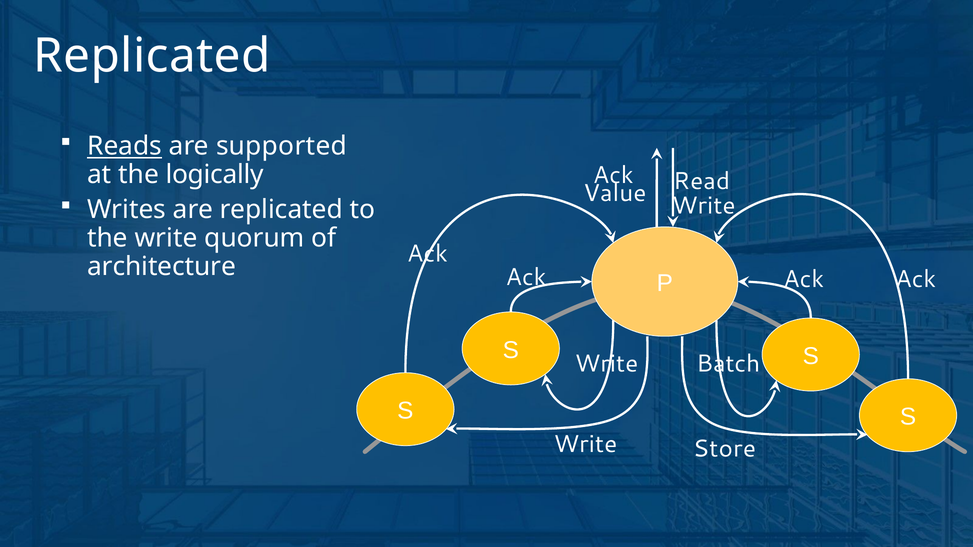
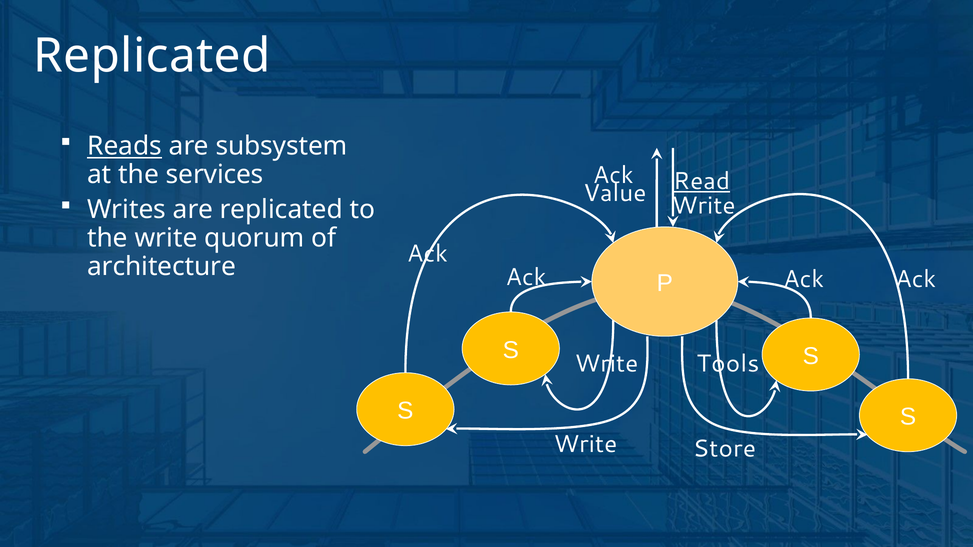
supported: supported -> subsystem
logically: logically -> services
Read underline: none -> present
Batch: Batch -> Tools
